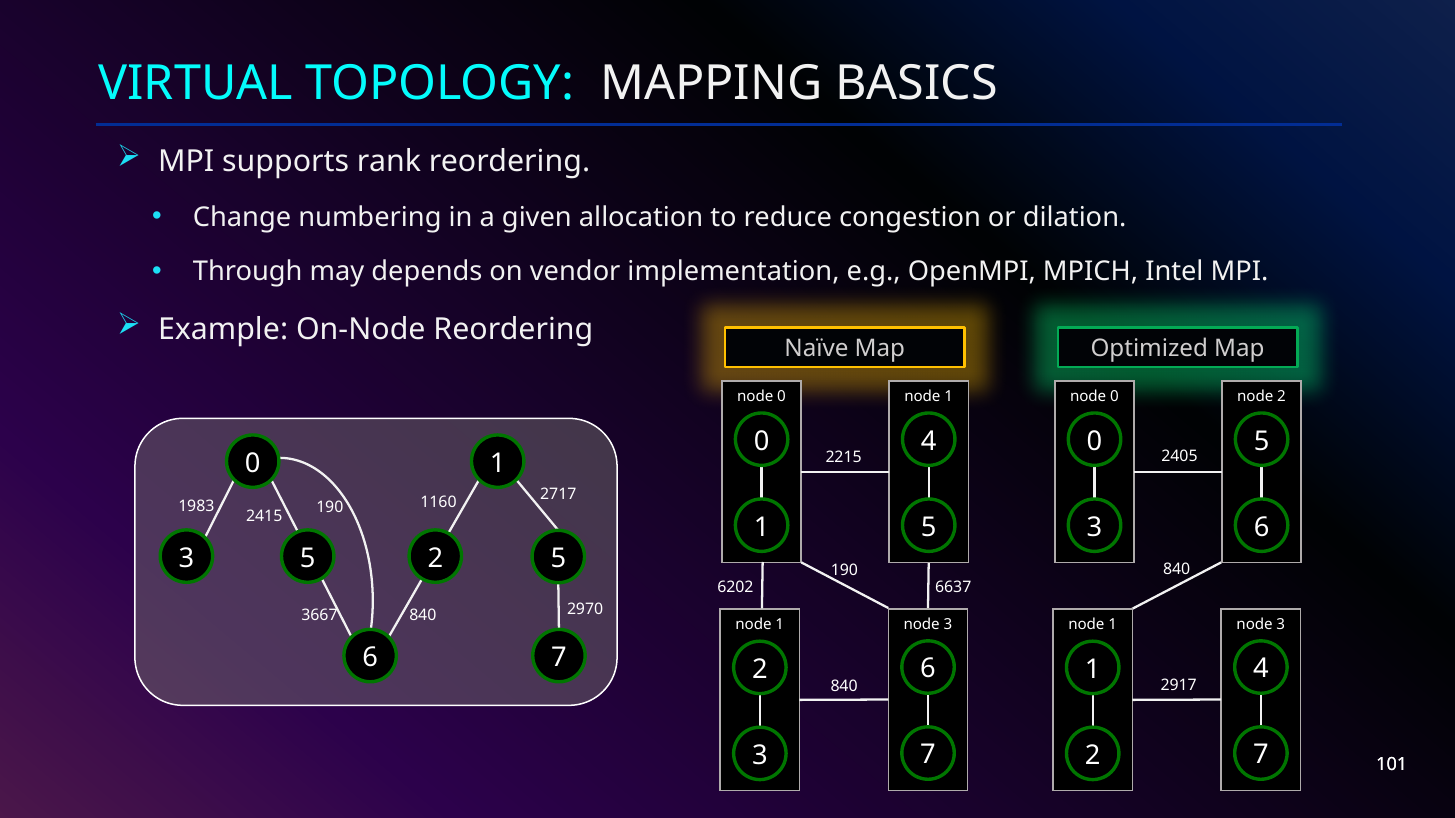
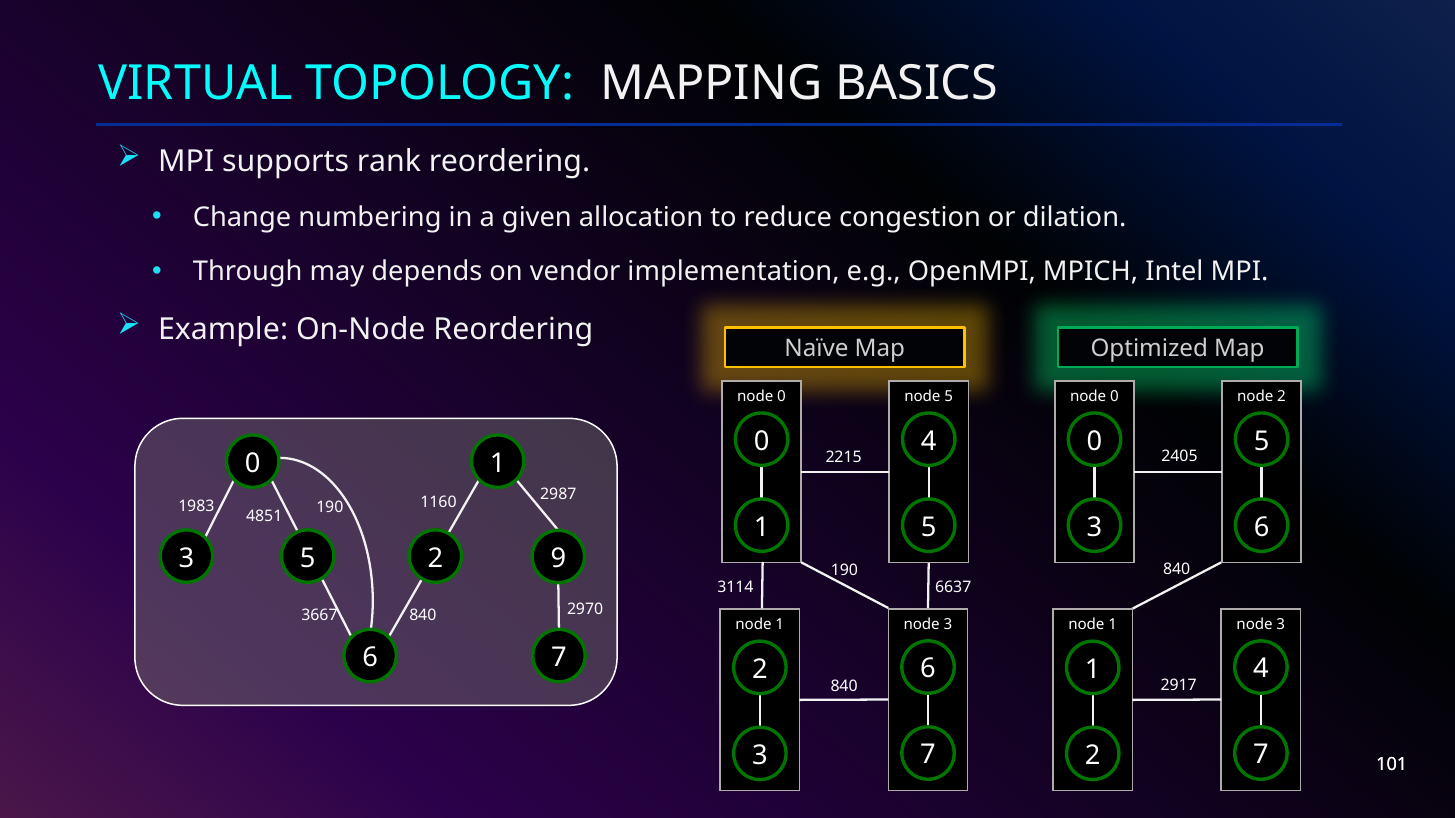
1 at (949, 397): 1 -> 5
2717: 2717 -> 2987
2415: 2415 -> 4851
3 5: 5 -> 9
6202: 6202 -> 3114
